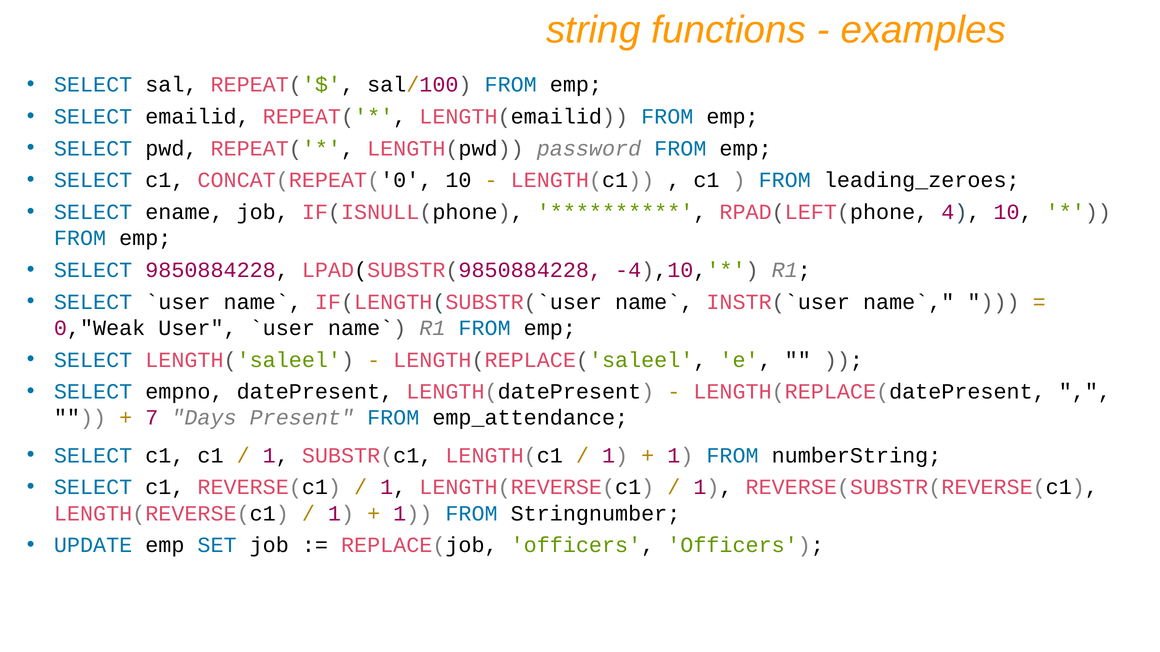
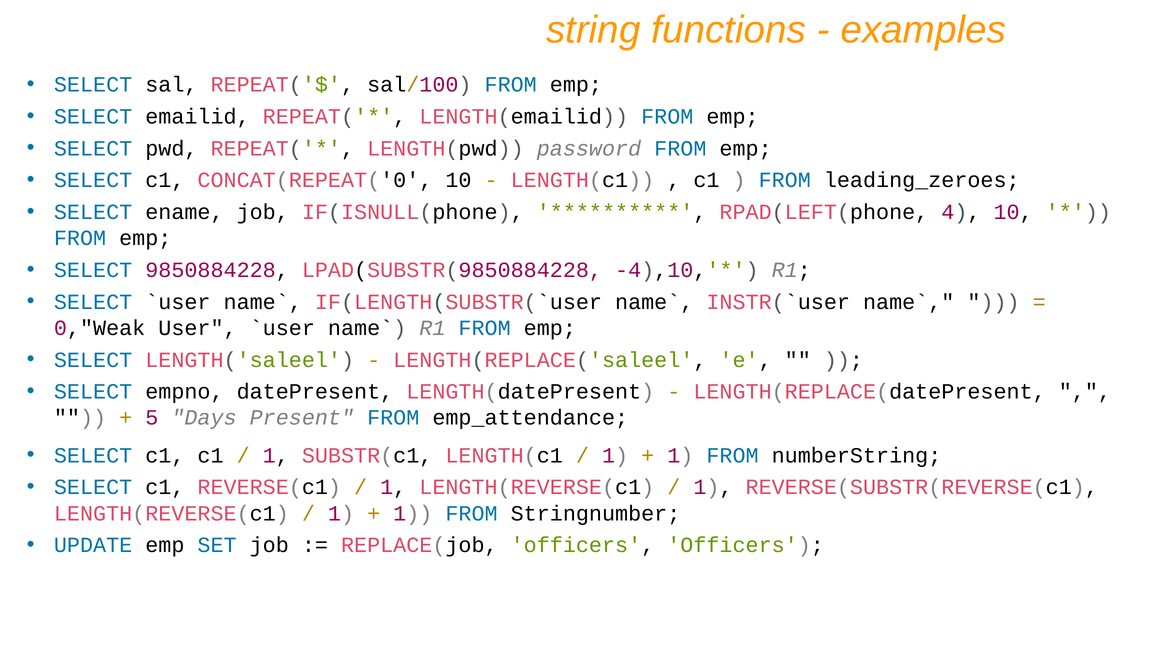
7: 7 -> 5
